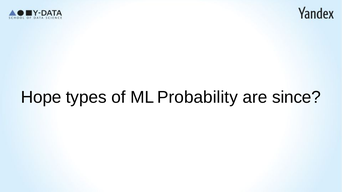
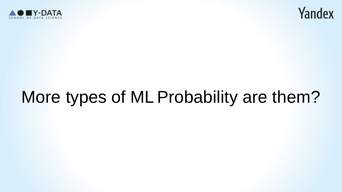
Hope: Hope -> More
since: since -> them
